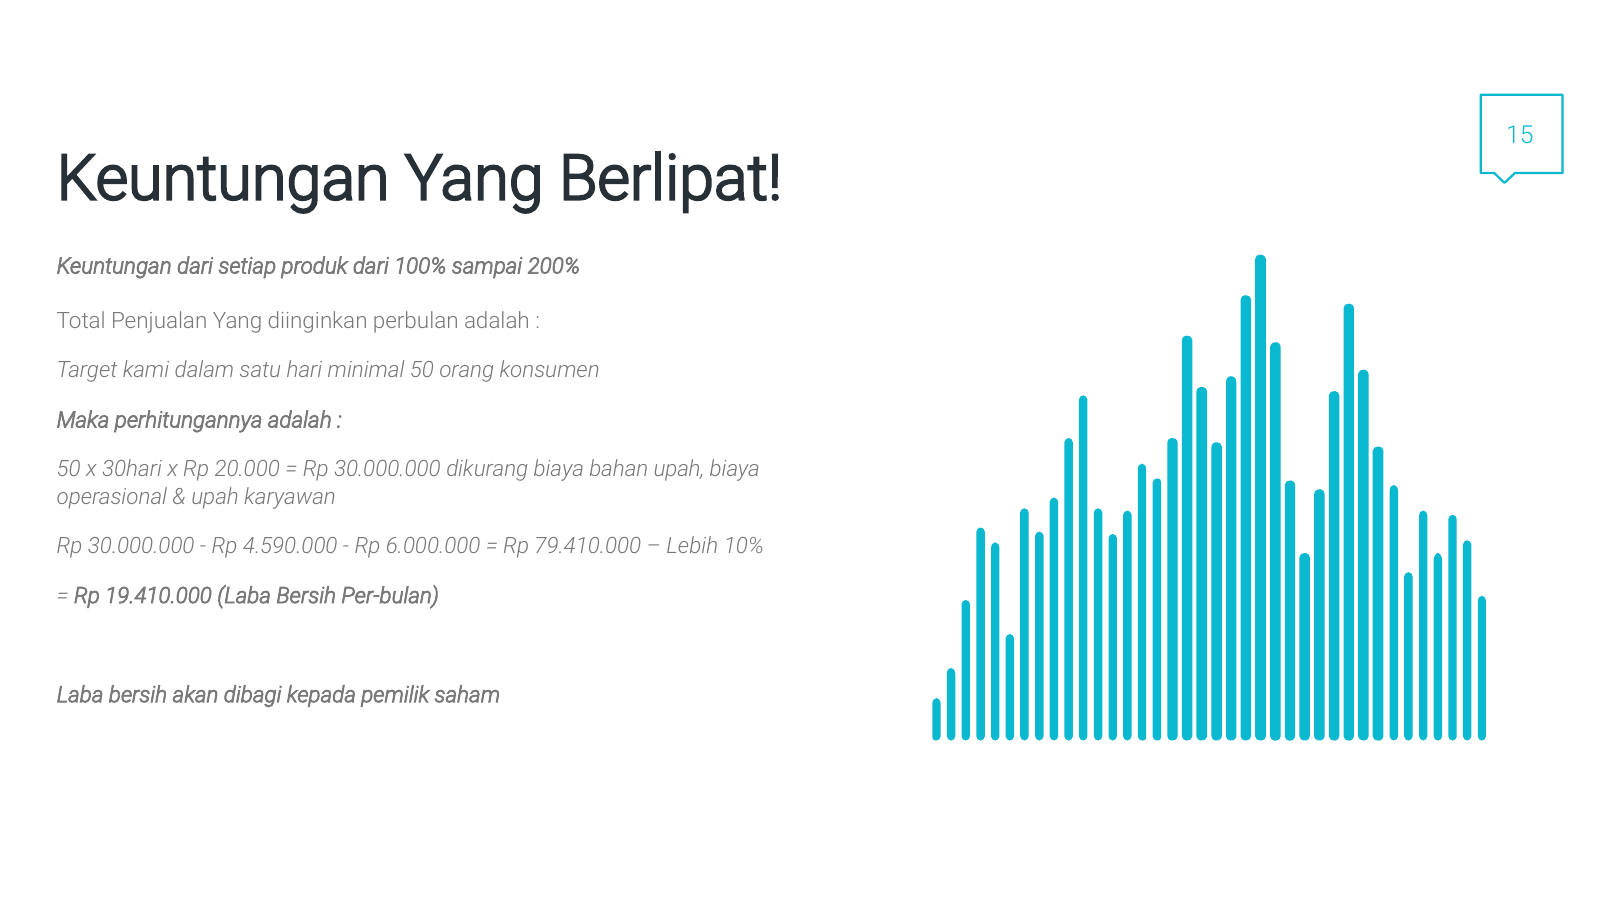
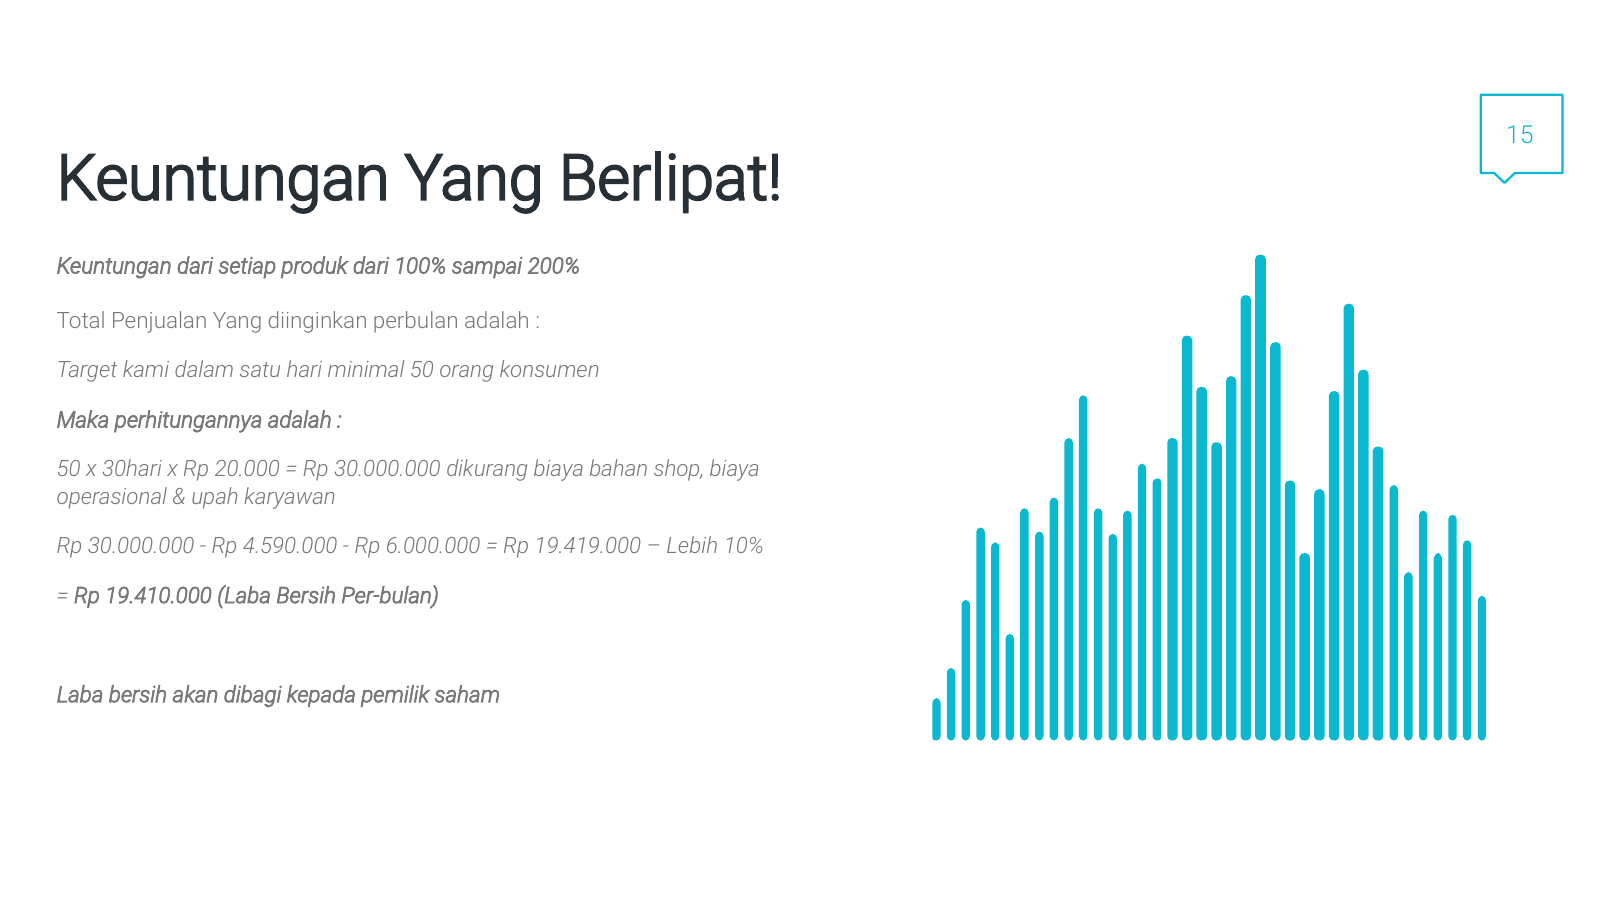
bahan upah: upah -> shop
79.410.000: 79.410.000 -> 19.419.000
